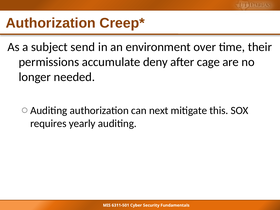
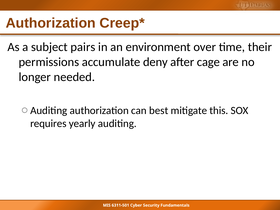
send: send -> pairs
next: next -> best
